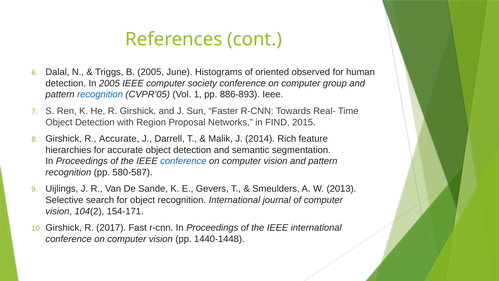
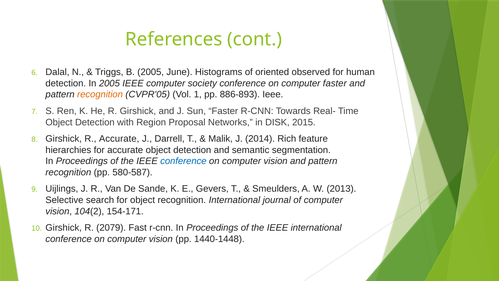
computer group: group -> faster
recognition at (100, 94) colour: blue -> orange
FIND: FIND -> DISK
2017: 2017 -> 2079
